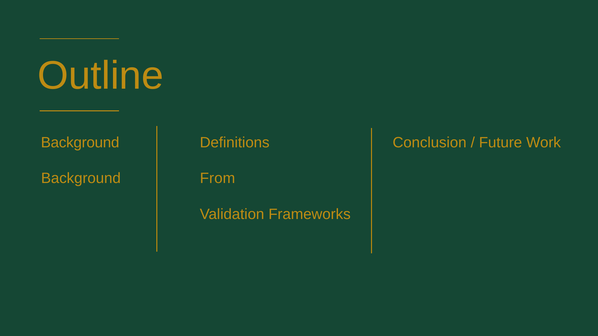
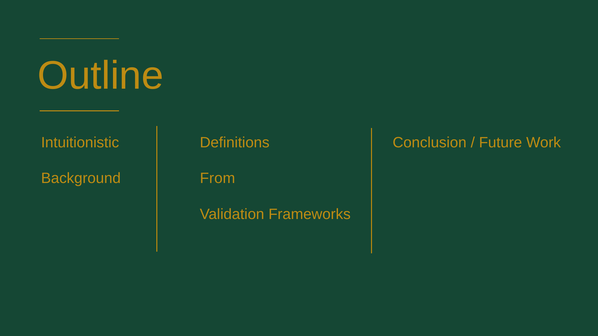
Background at (80, 143): Background -> Intuitionistic
